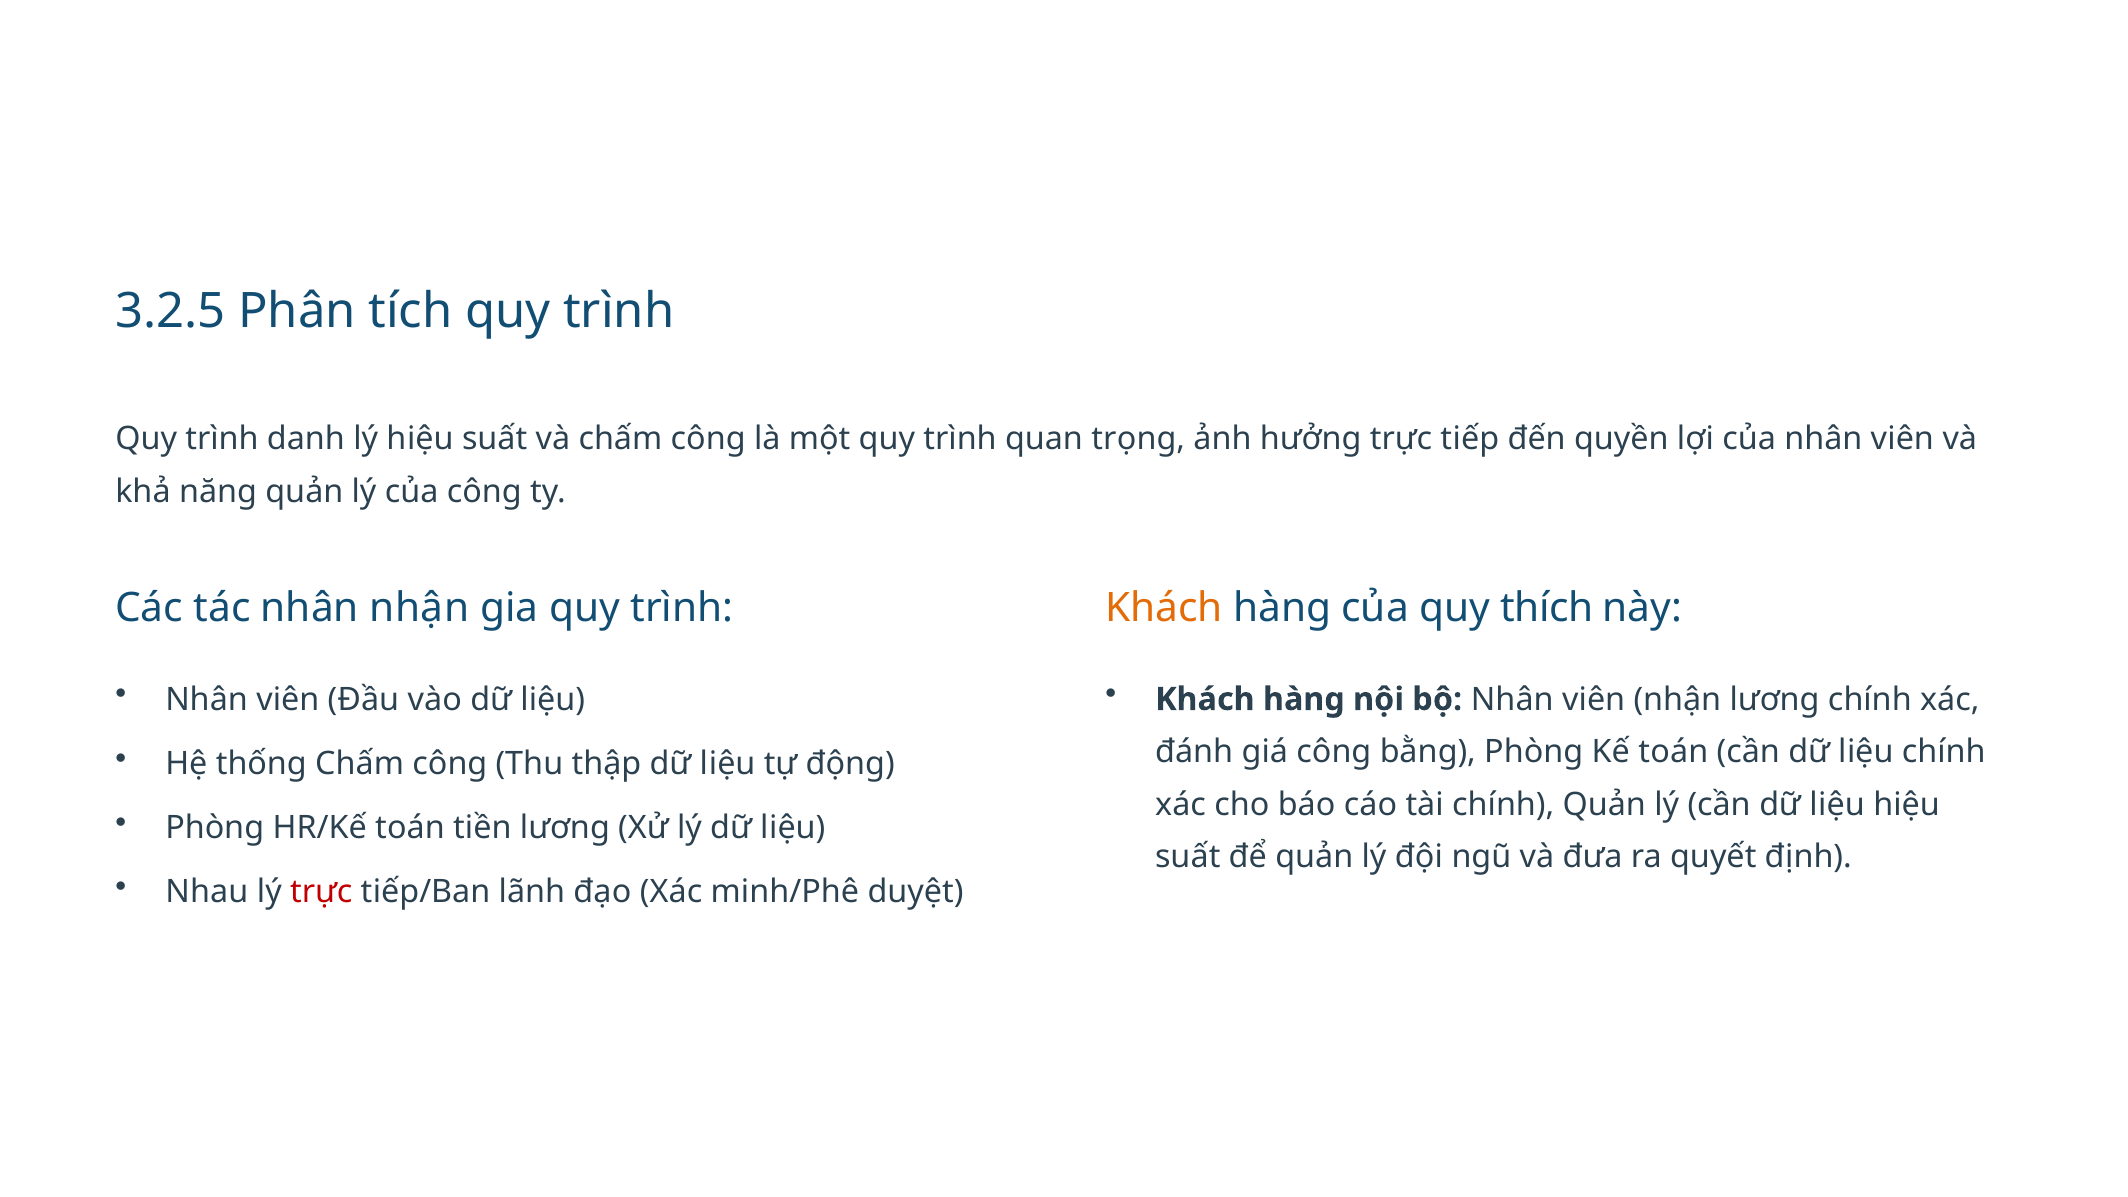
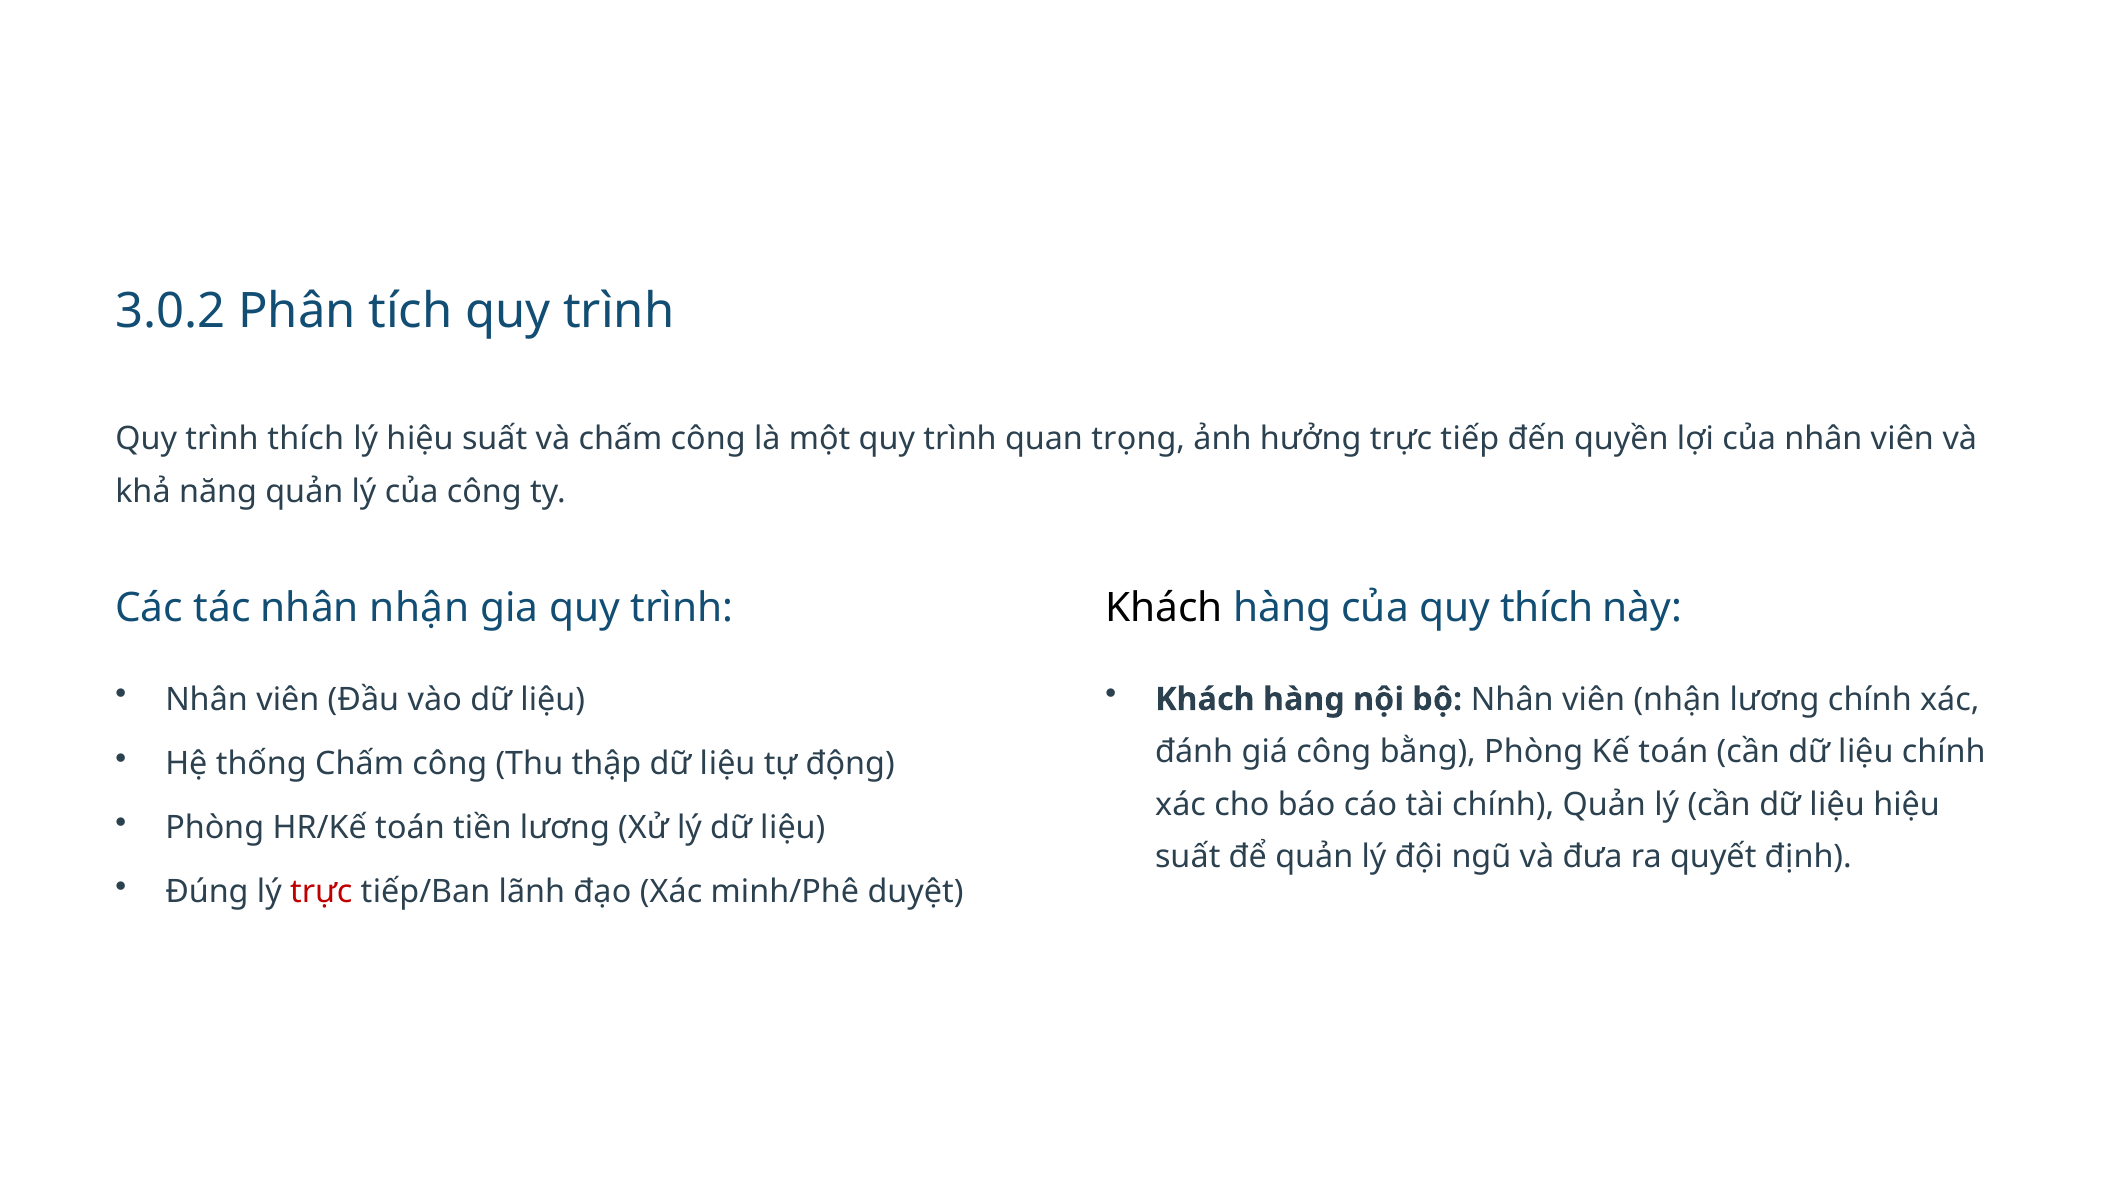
3.2.5: 3.2.5 -> 3.0.2
trình danh: danh -> thích
Khách at (1164, 609) colour: orange -> black
Nhau: Nhau -> Đúng
